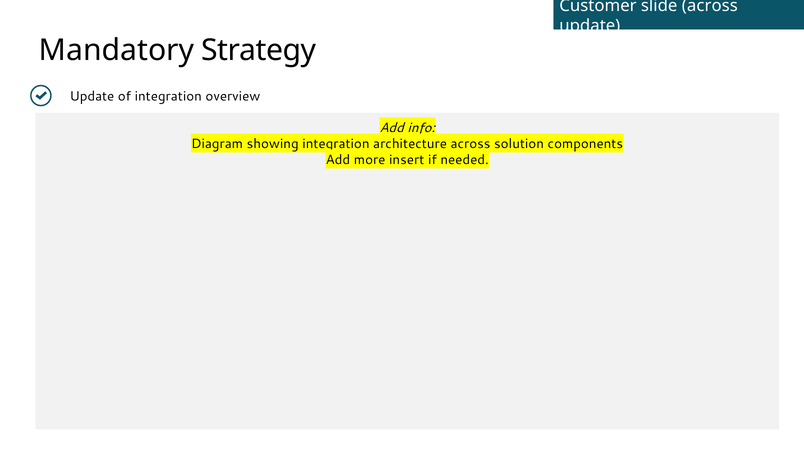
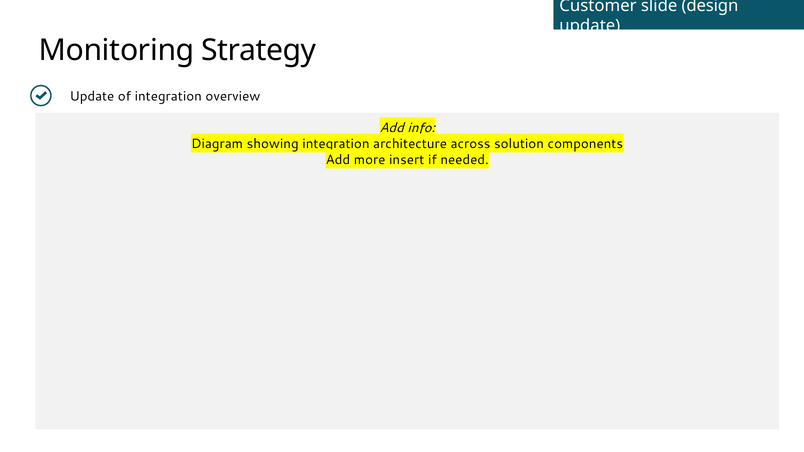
slide across: across -> design
Mandatory: Mandatory -> Monitoring
